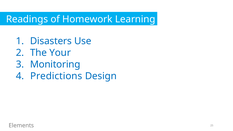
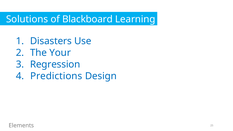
Readings: Readings -> Solutions
Homework: Homework -> Blackboard
Monitoring: Monitoring -> Regression
